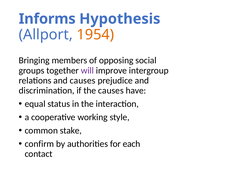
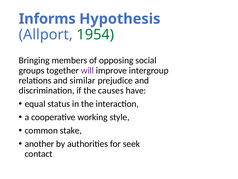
1954 colour: orange -> green
and causes: causes -> similar
confirm: confirm -> another
each: each -> seek
